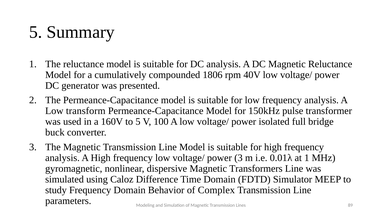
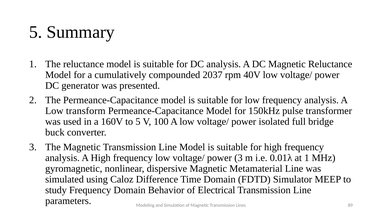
1806: 1806 -> 2037
Transformers: Transformers -> Metamaterial
Complex: Complex -> Electrical
